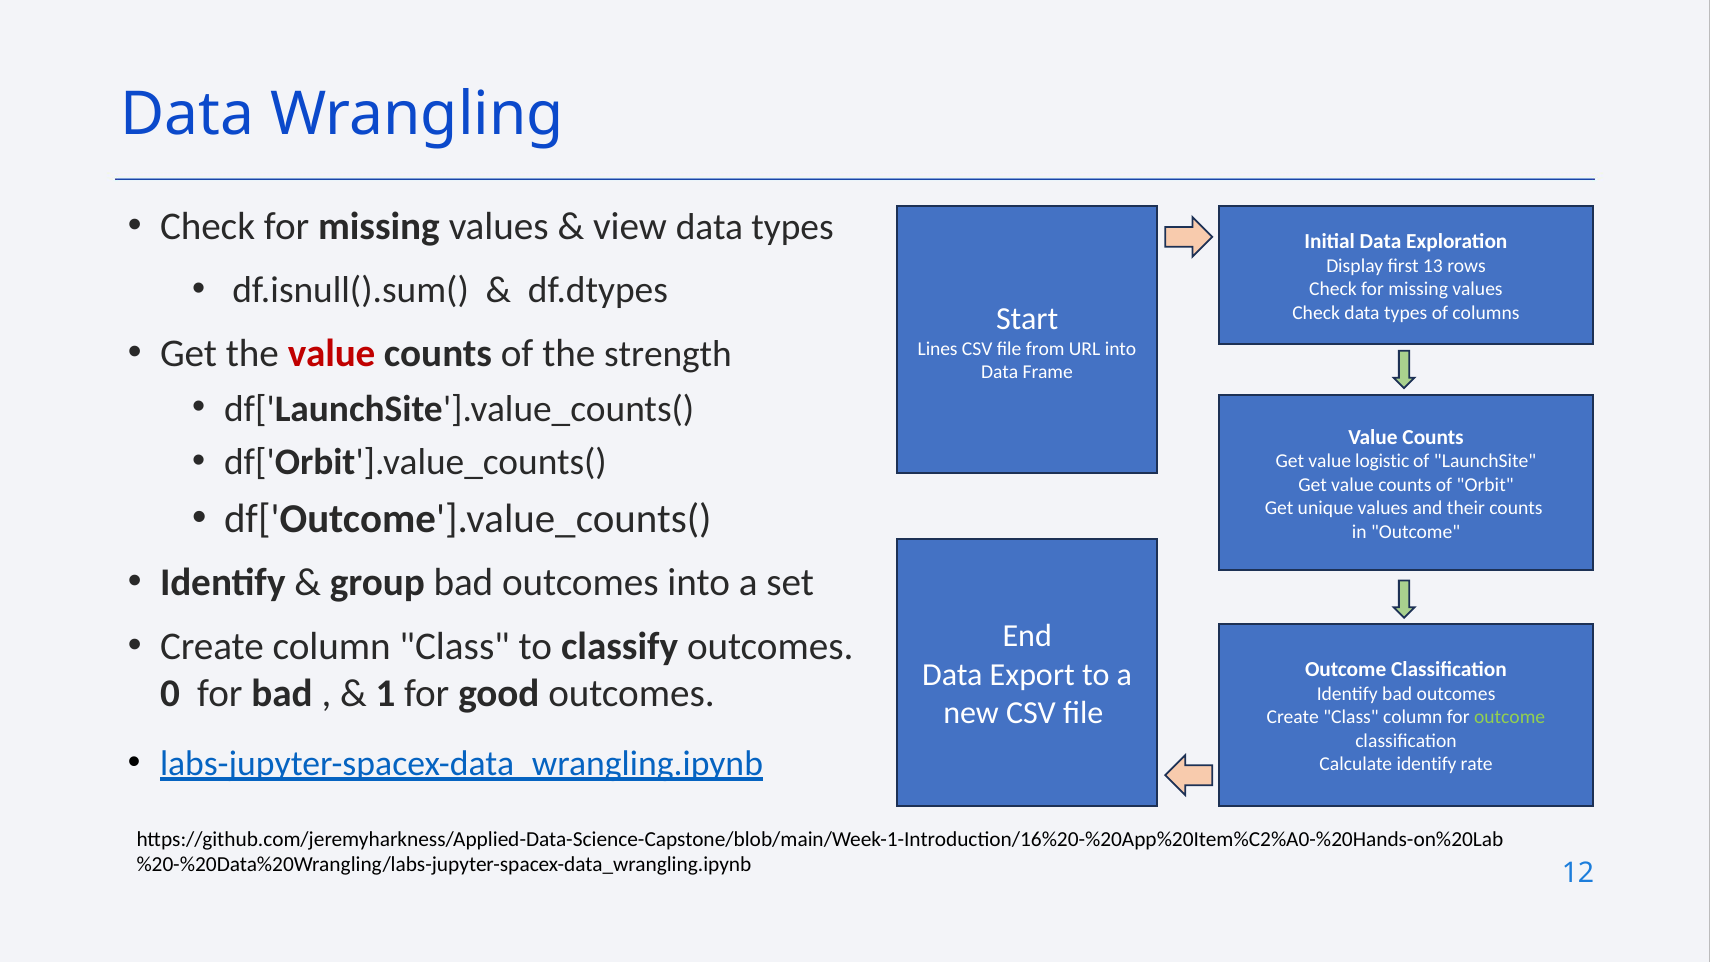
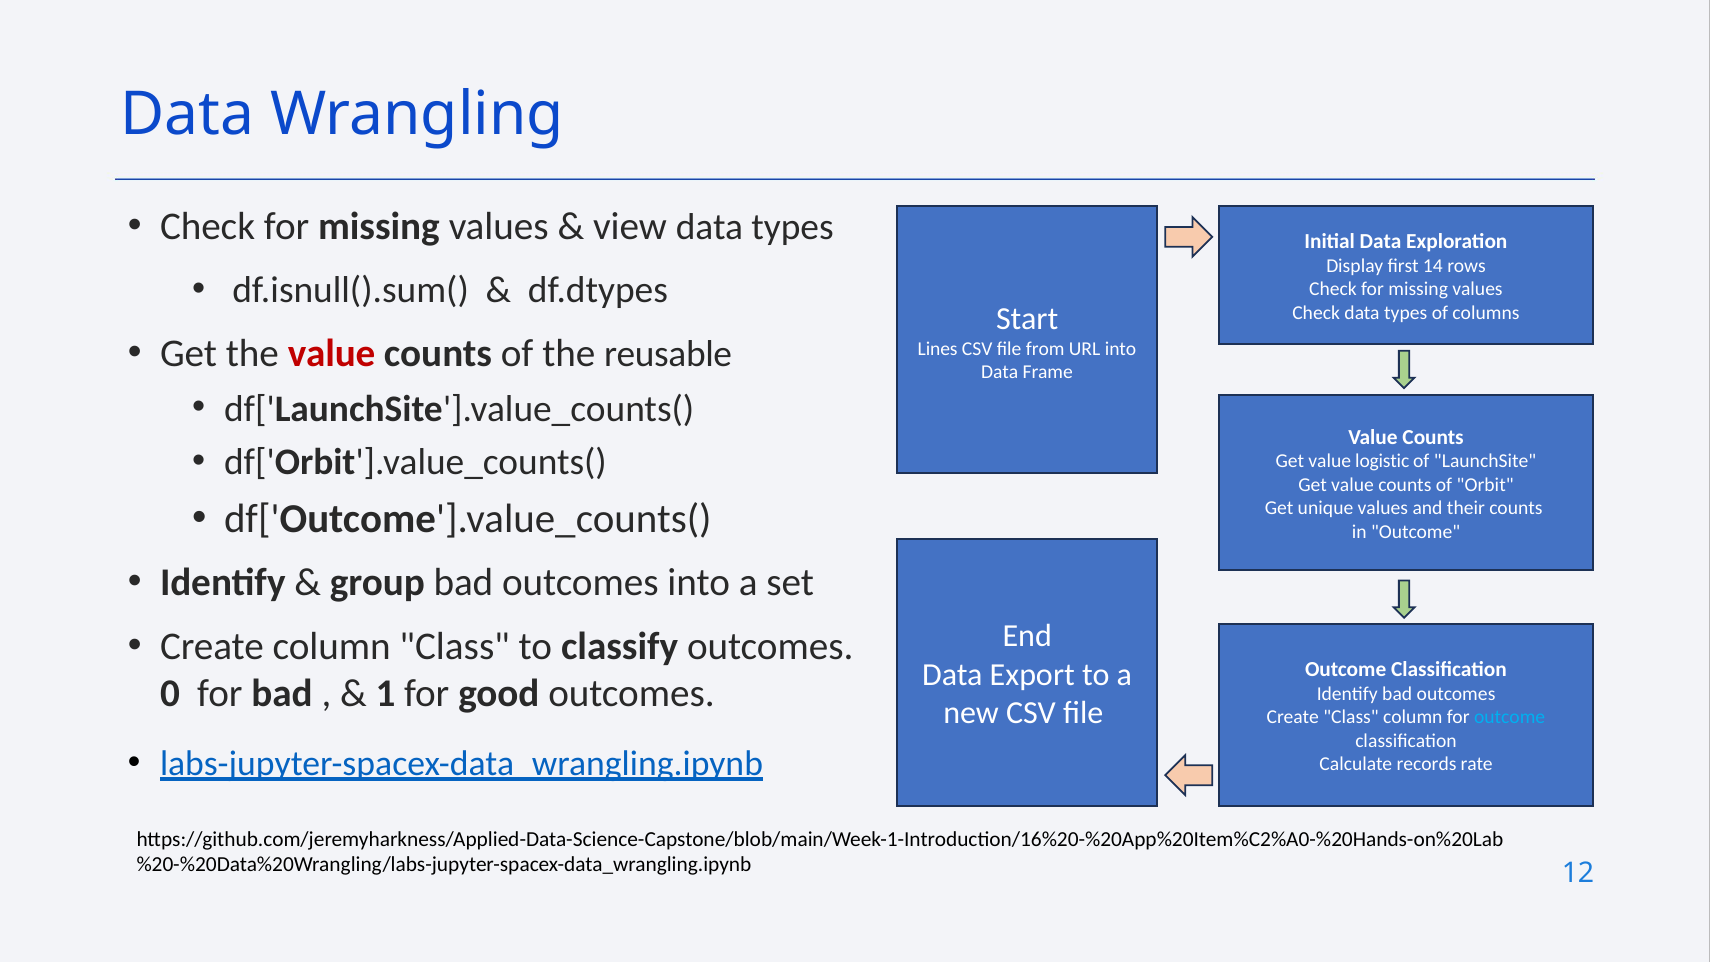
13: 13 -> 14
strength: strength -> reusable
outcome at (1510, 717) colour: light green -> light blue
Calculate identify: identify -> records
